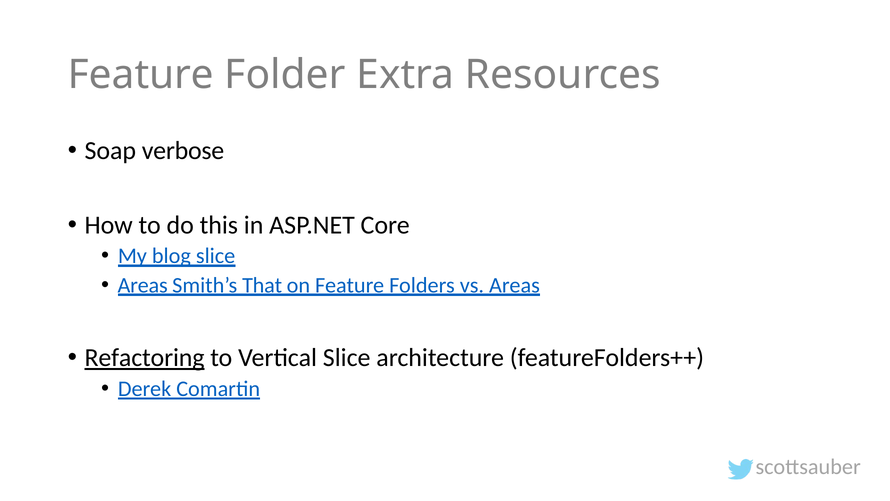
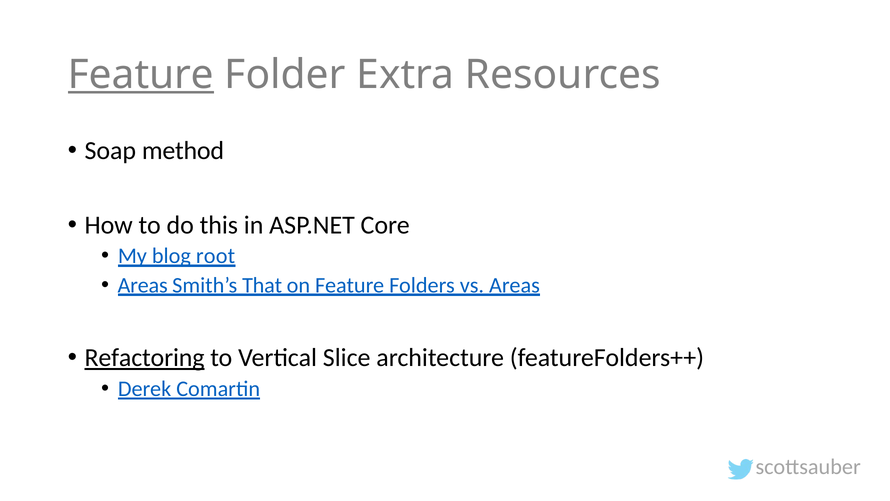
Feature at (141, 75) underline: none -> present
verbose: verbose -> method
blog slice: slice -> root
